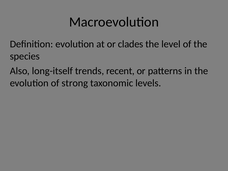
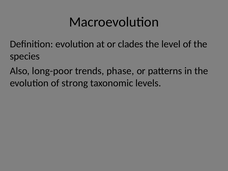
long-itself: long-itself -> long-poor
recent: recent -> phase
